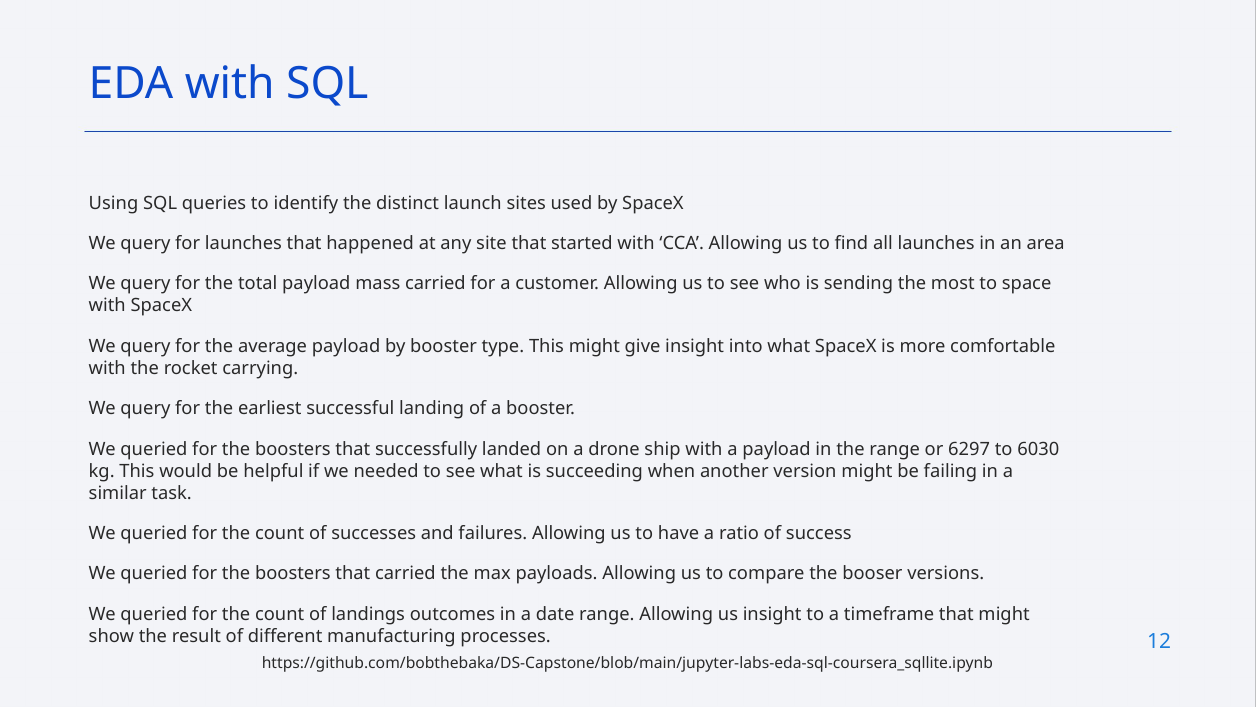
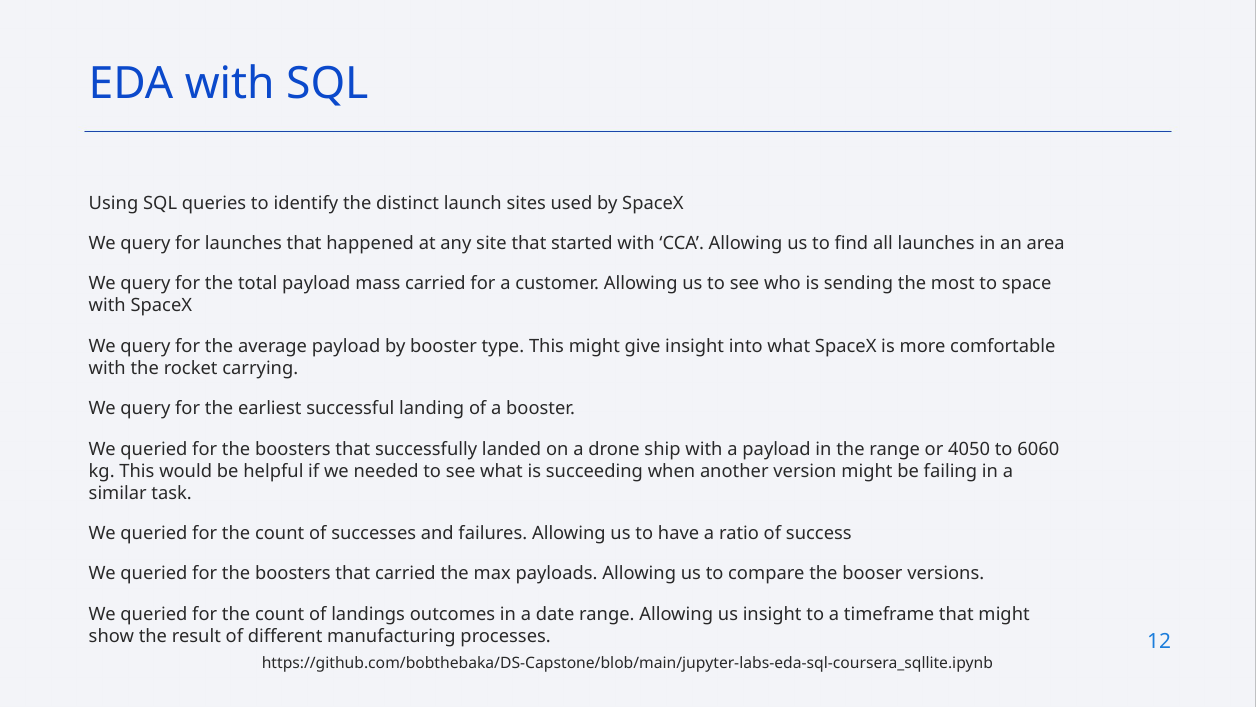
6297: 6297 -> 4050
6030: 6030 -> 6060
